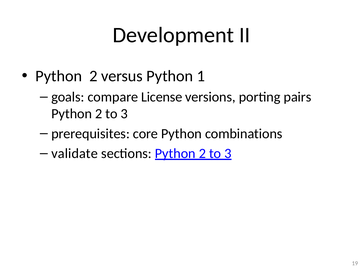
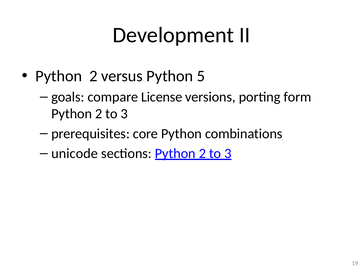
1: 1 -> 5
pairs: pairs -> form
validate: validate -> unicode
